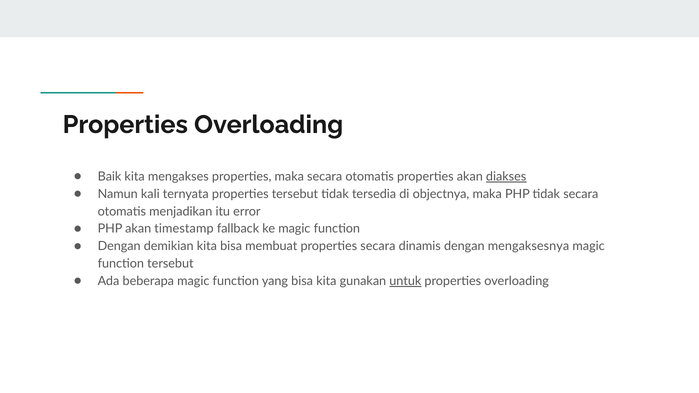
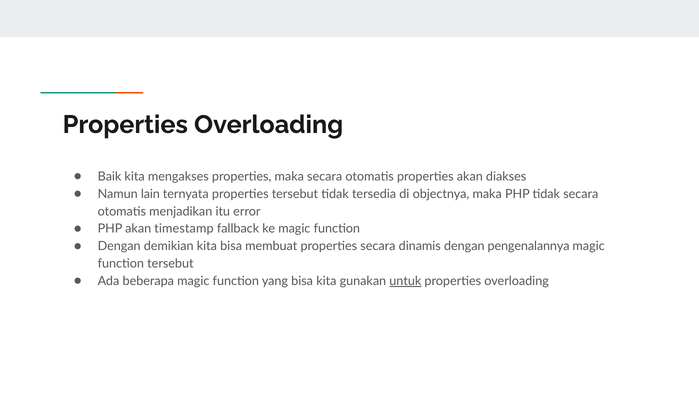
diakses underline: present -> none
kali: kali -> lain
mengaksesnya: mengaksesnya -> pengenalannya
